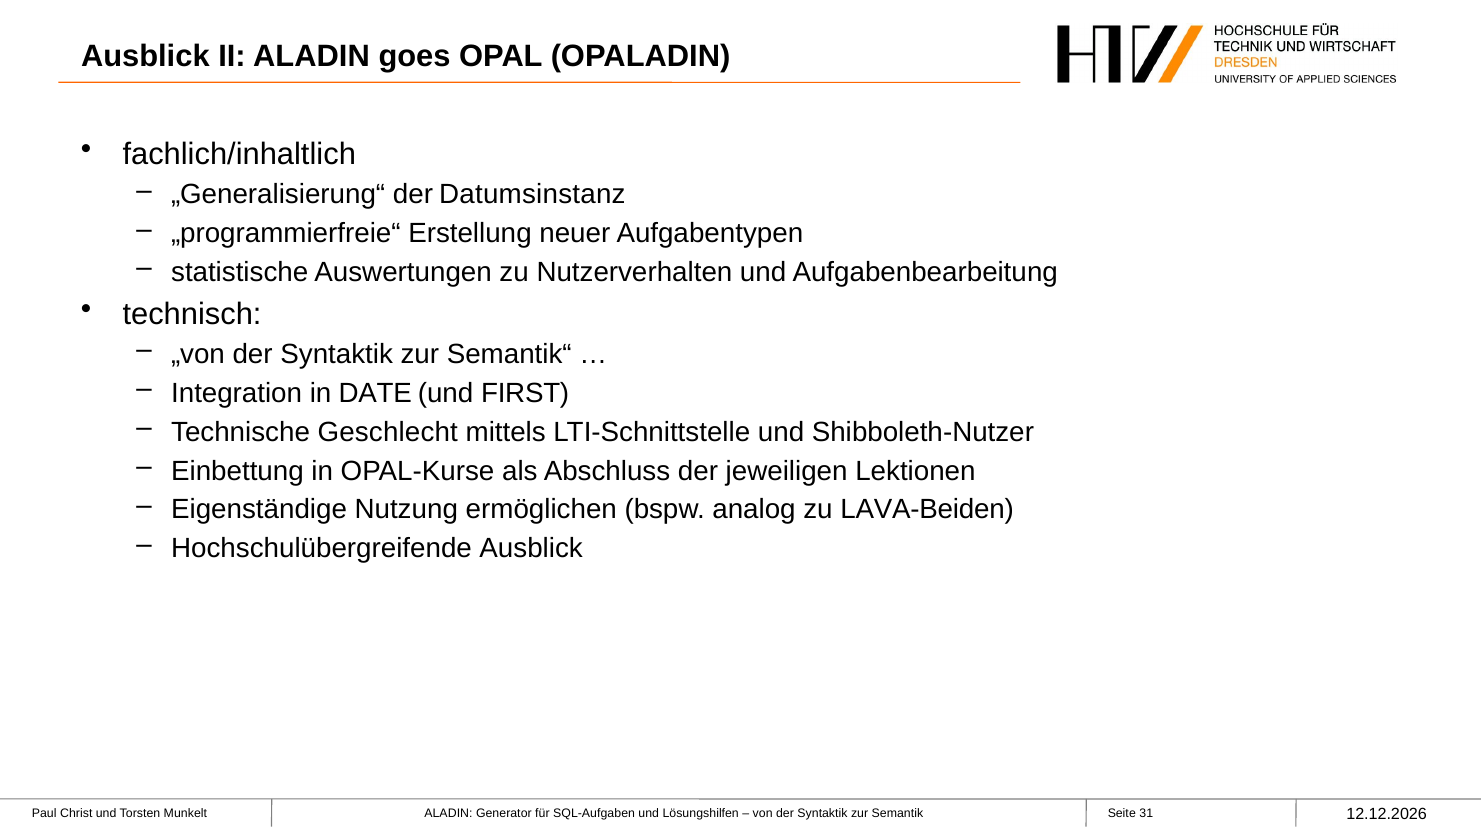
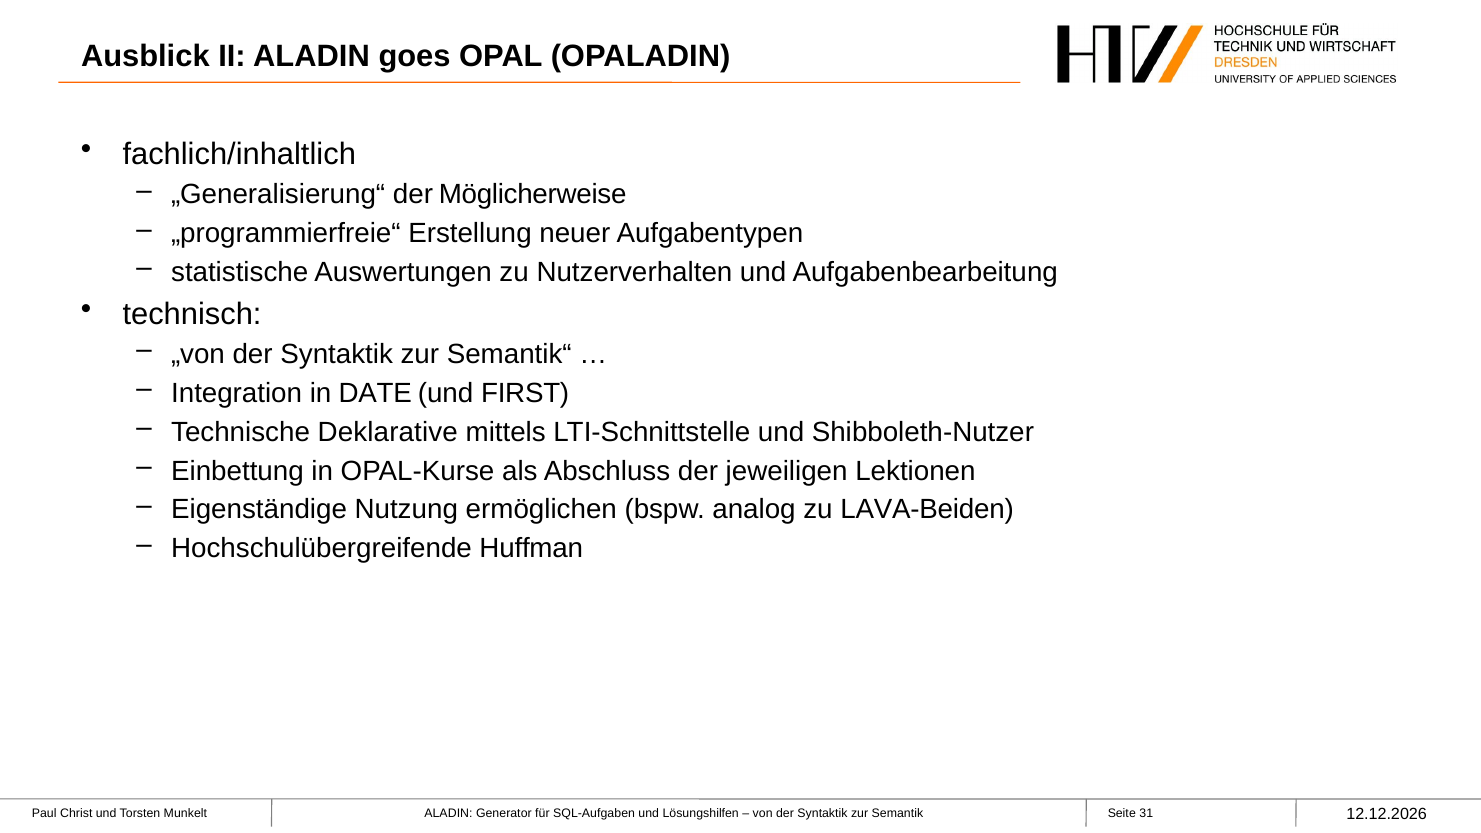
Datumsinstanz: Datumsinstanz -> Möglicherweise
Geschlecht: Geschlecht -> Deklarative
Hochschulübergreifende Ausblick: Ausblick -> Huffman
